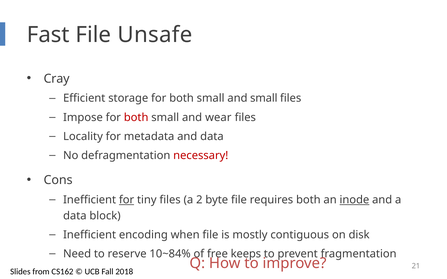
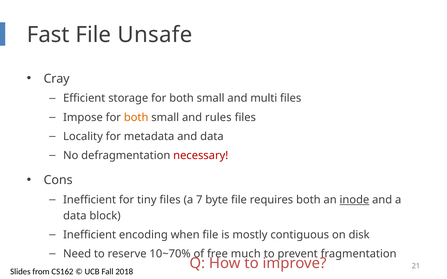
and small: small -> multi
both at (136, 117) colour: red -> orange
wear: wear -> rules
for at (127, 200) underline: present -> none
2: 2 -> 7
10~84%: 10~84% -> 10~70%
keeps: keeps -> much
